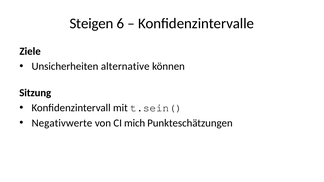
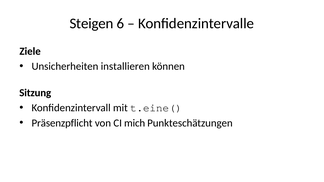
alternative: alternative -> installieren
t.sein(: t.sein( -> t.eine(
Negativwerte: Negativwerte -> Präsenzpflicht
